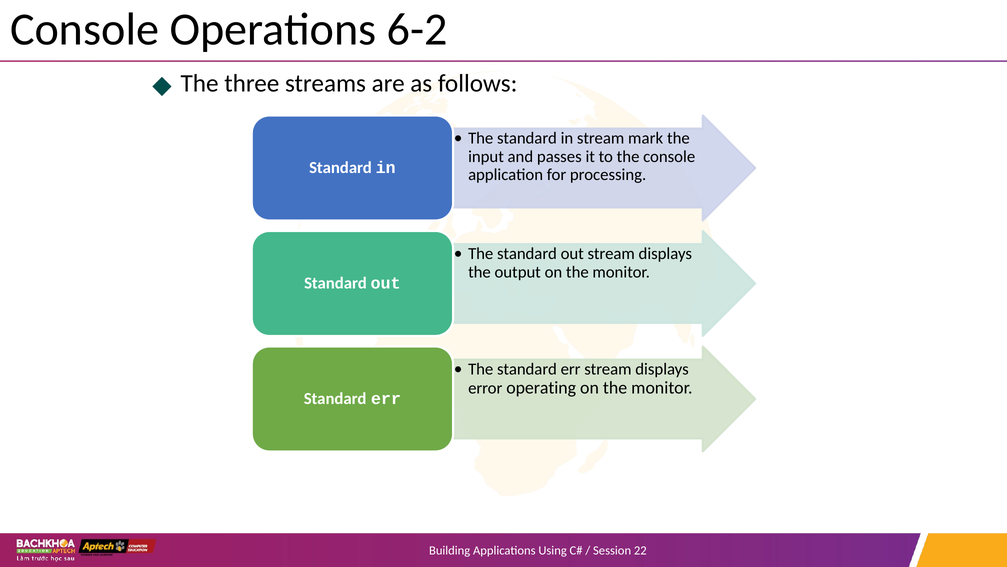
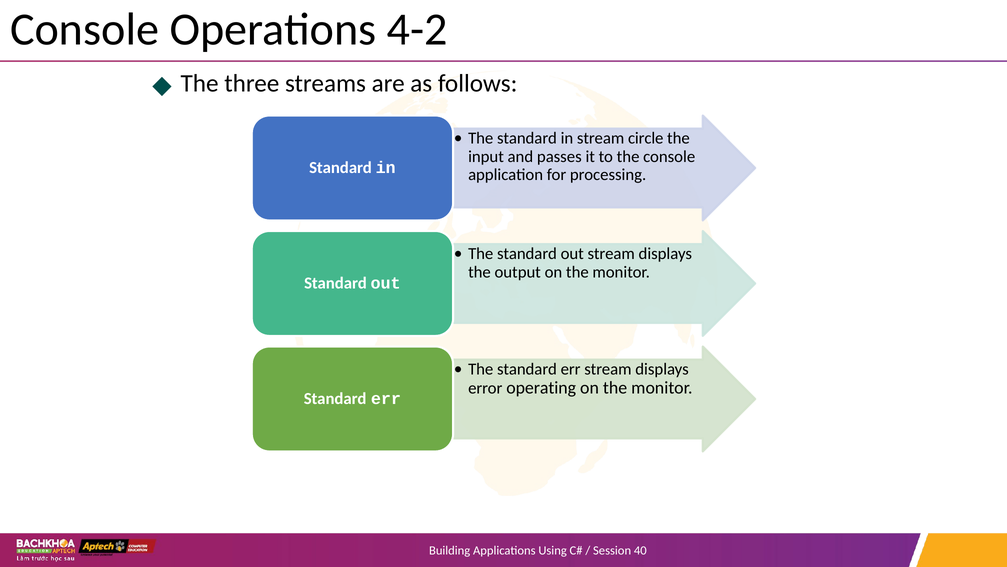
6-2: 6-2 -> 4-2
mark: mark -> circle
22: 22 -> 40
